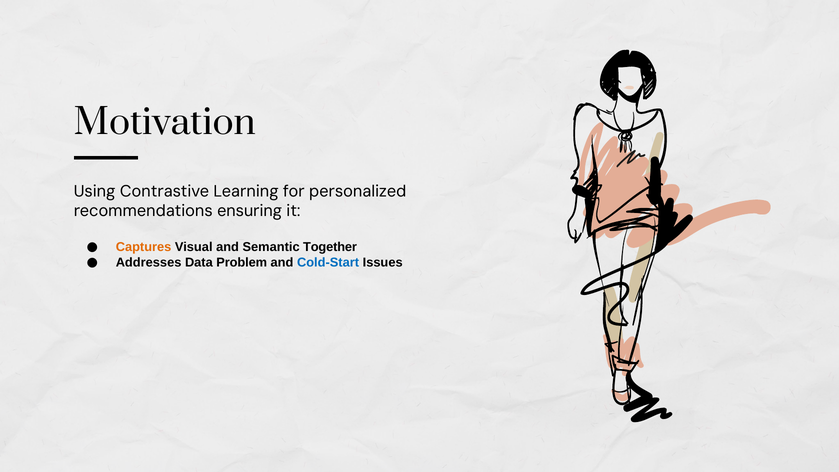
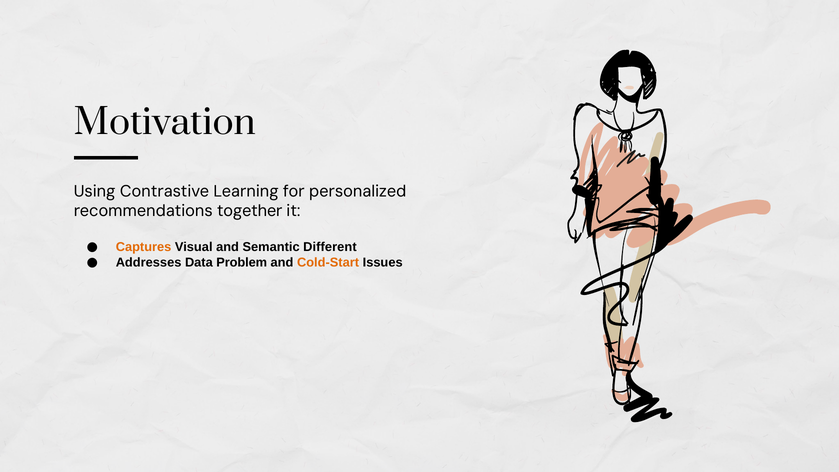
ensuring: ensuring -> together
Together: Together -> Different
Cold-Start colour: blue -> orange
